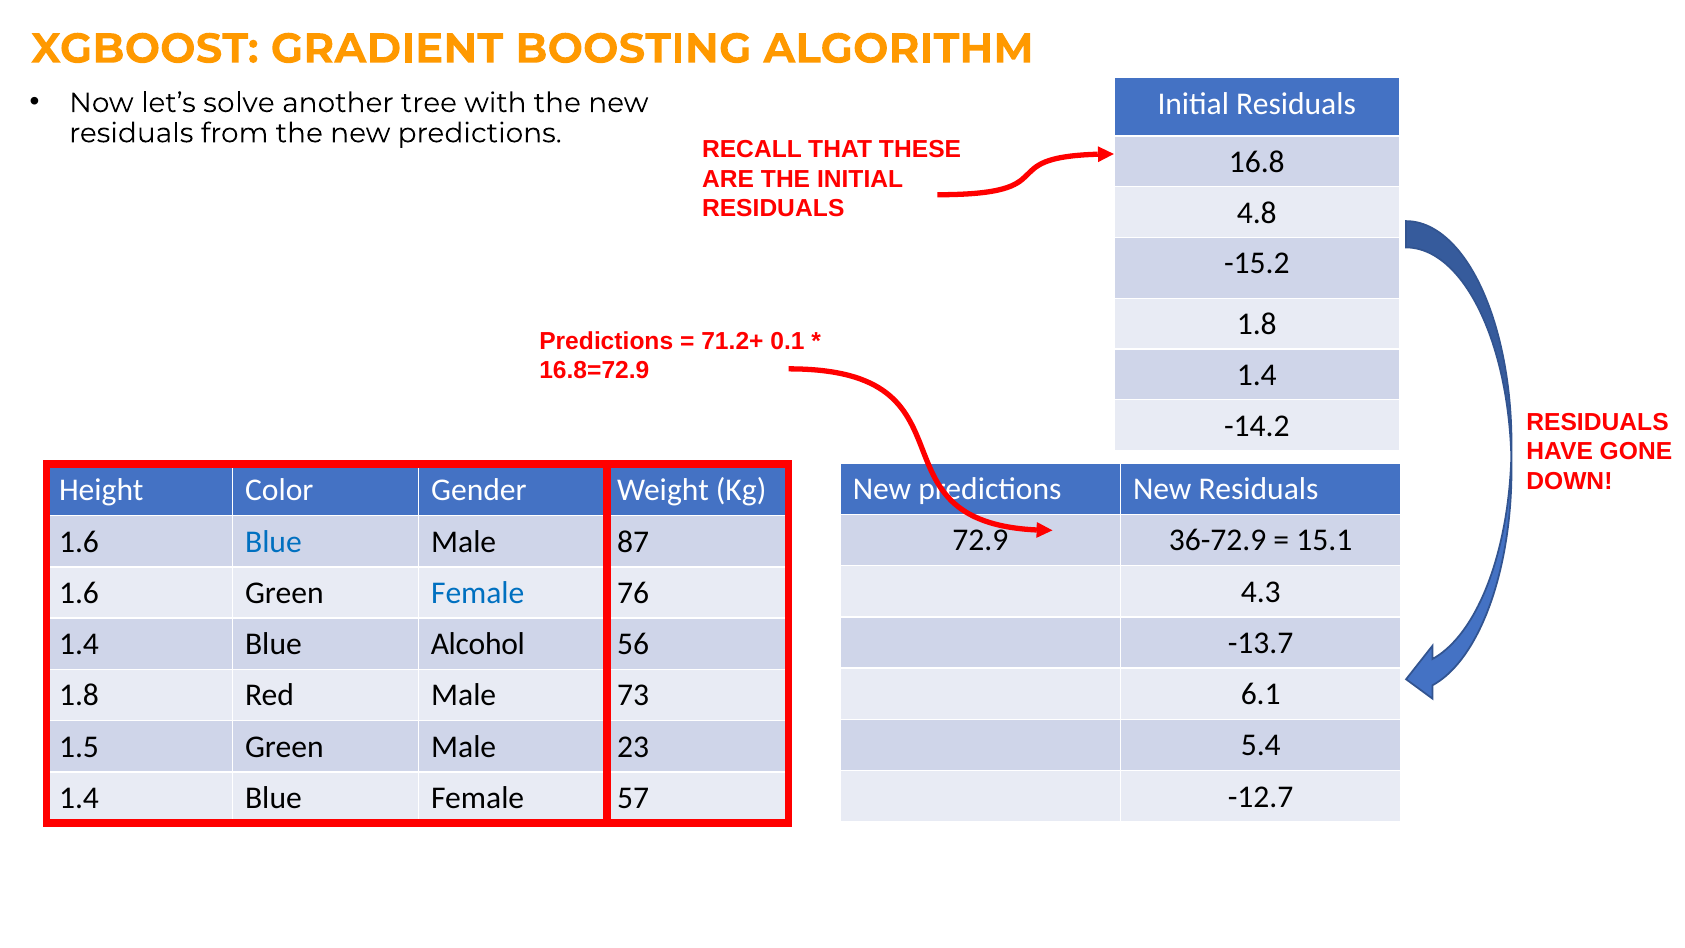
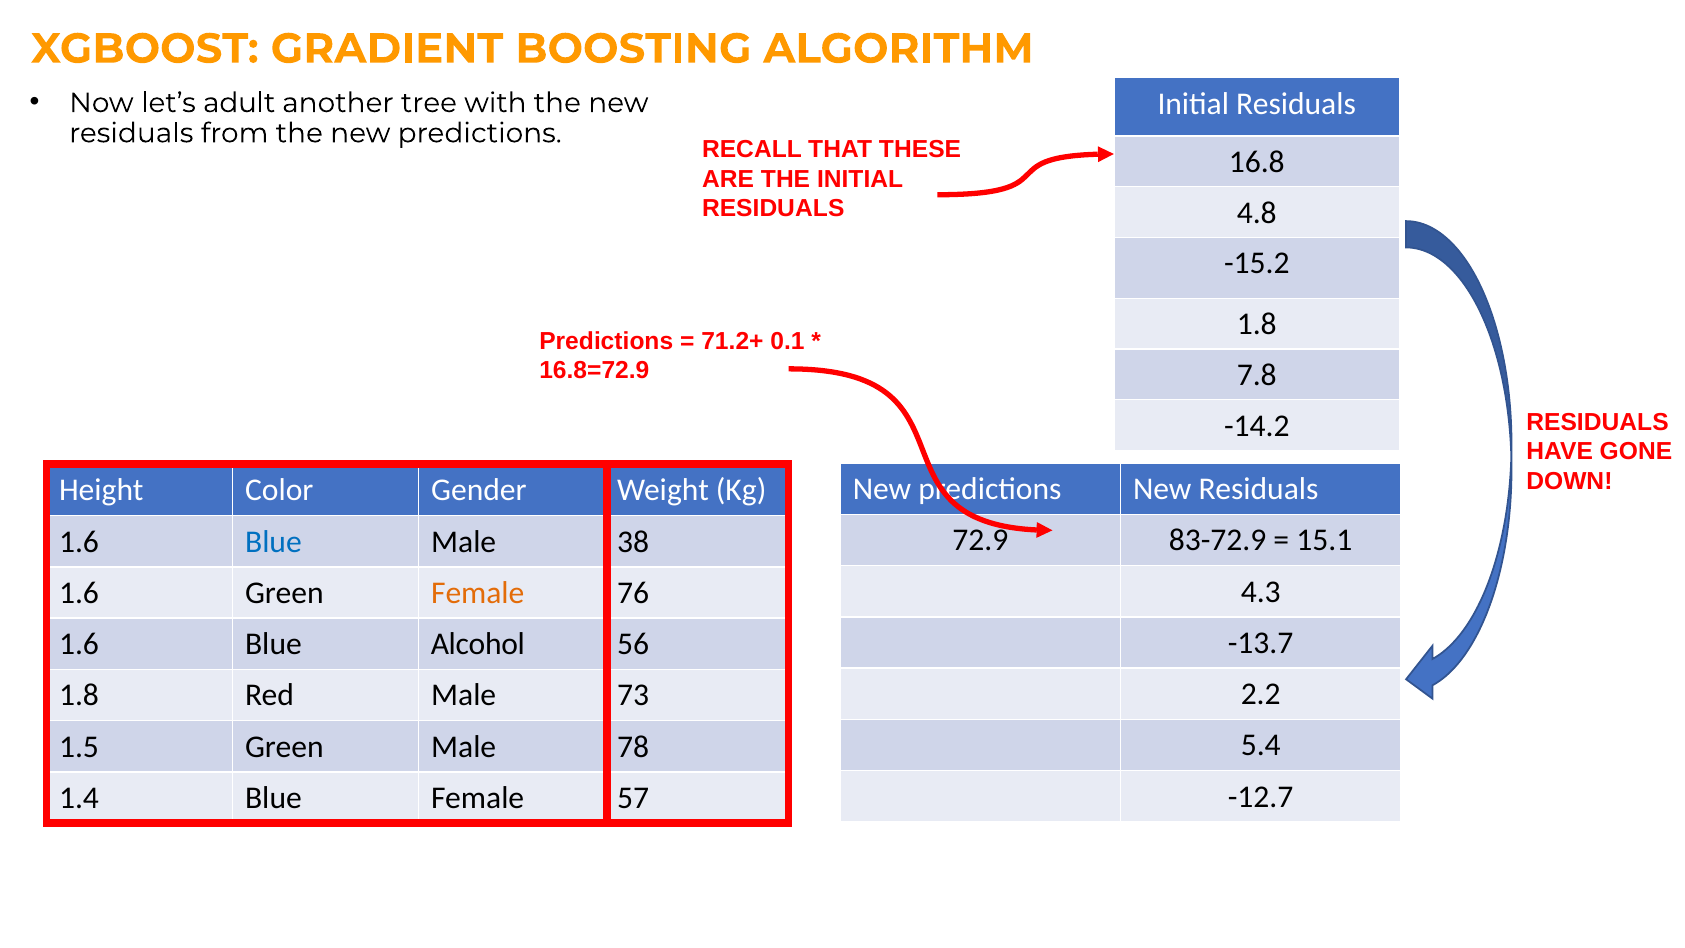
solve: solve -> adult
1.4 at (1257, 375): 1.4 -> 7.8
36-72.9: 36-72.9 -> 83-72.9
87: 87 -> 38
Female at (478, 593) colour: blue -> orange
1.4 at (79, 644): 1.4 -> 1.6
6.1: 6.1 -> 2.2
23: 23 -> 78
